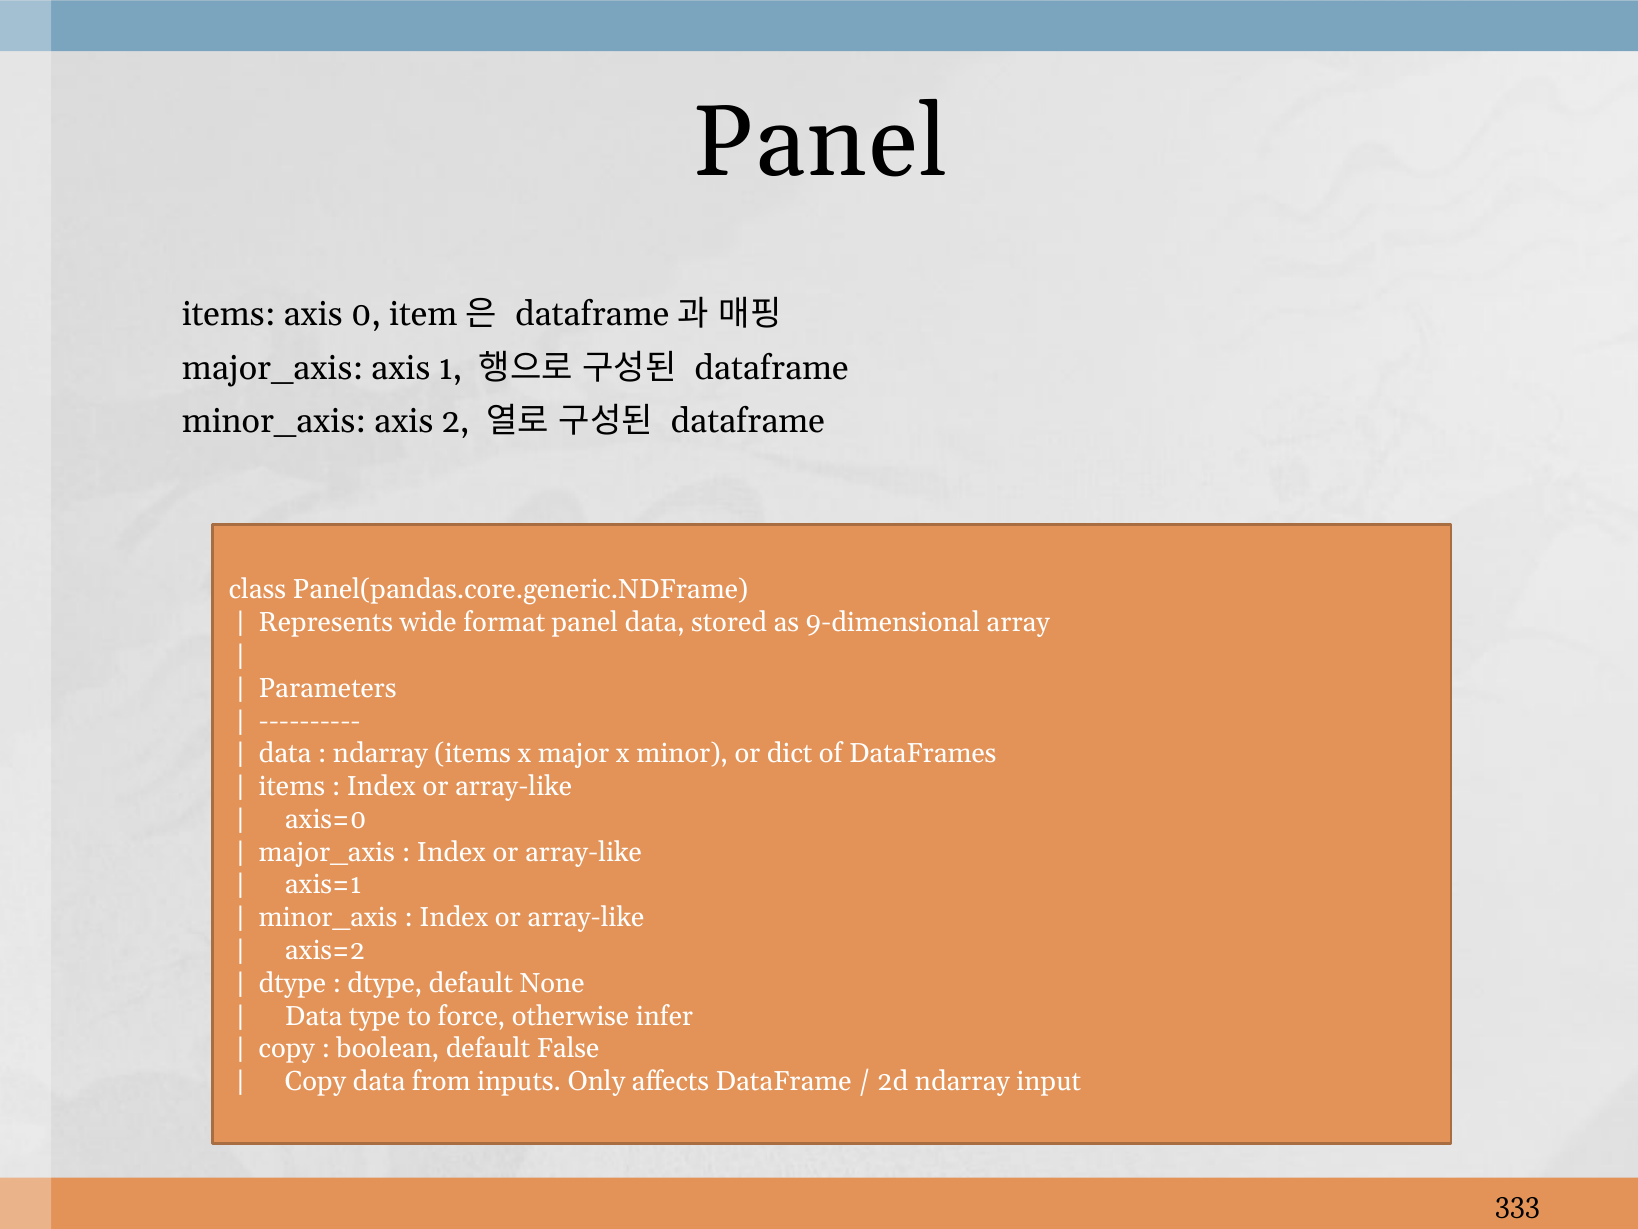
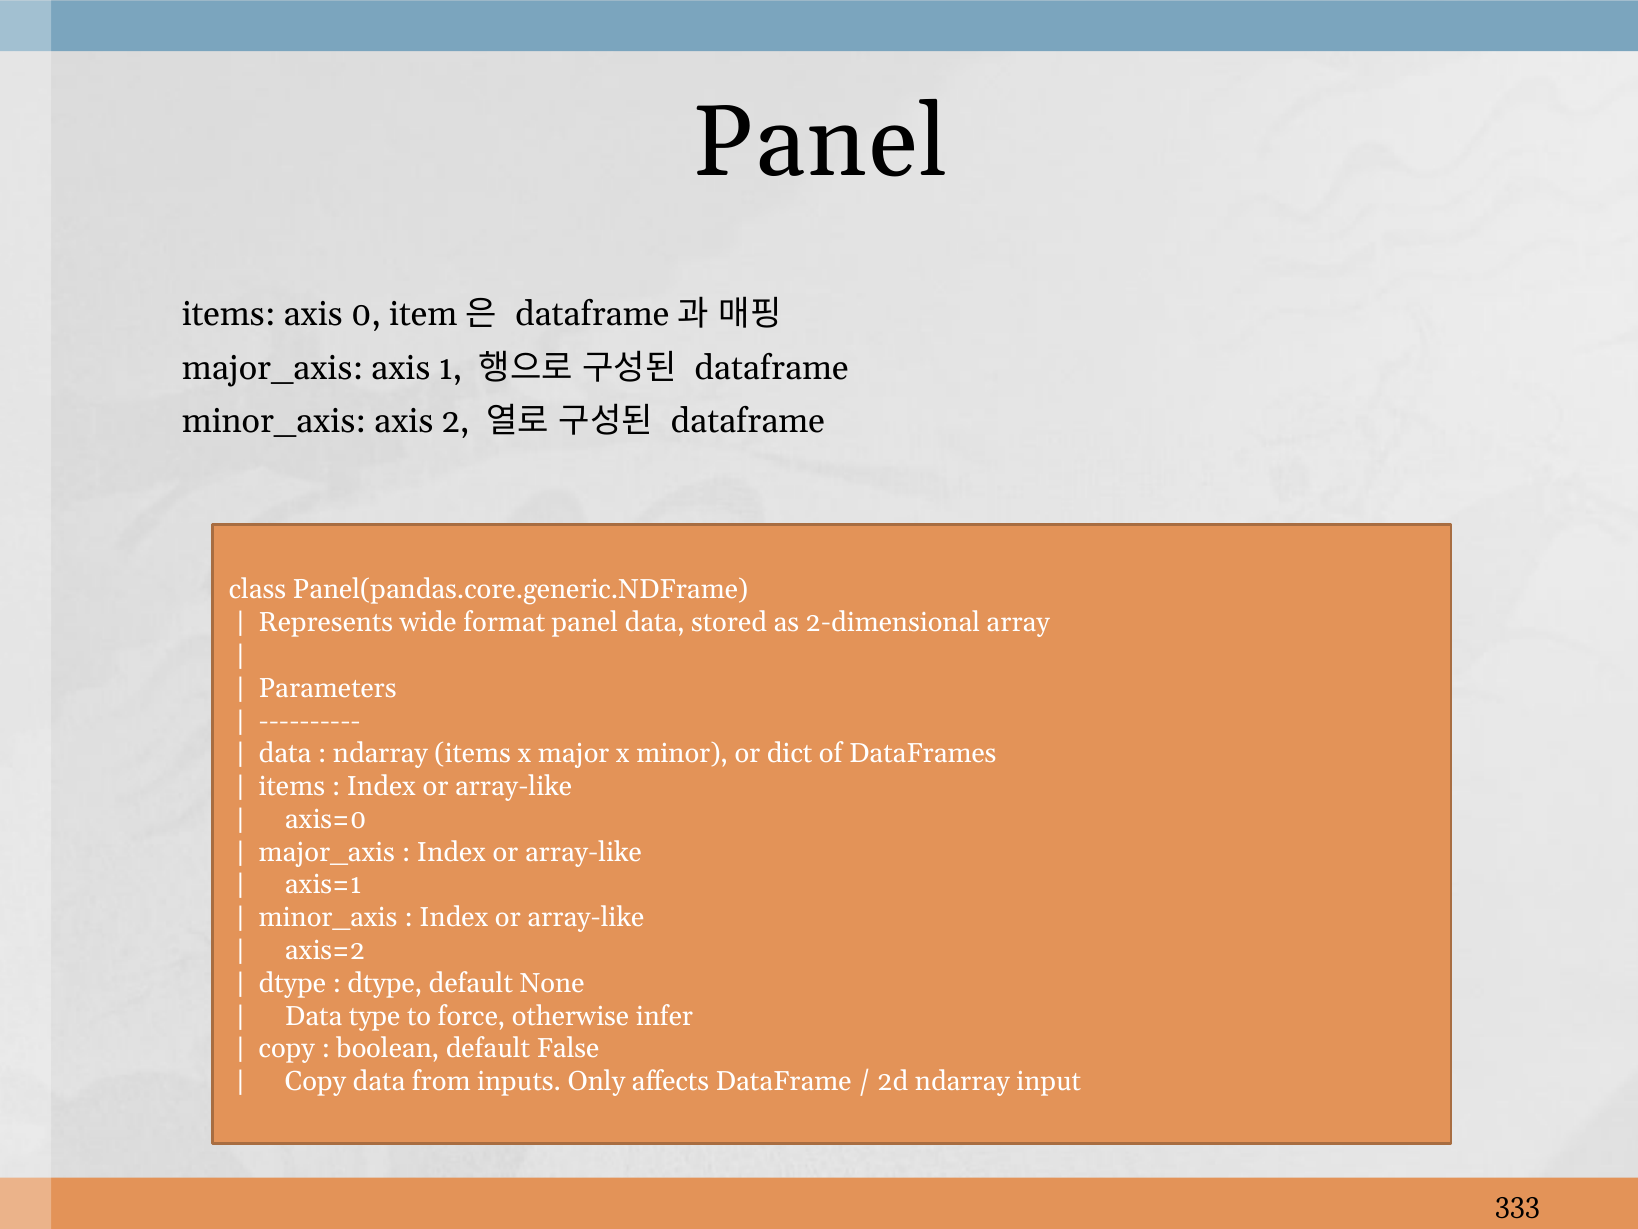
9-dimensional: 9-dimensional -> 2-dimensional
